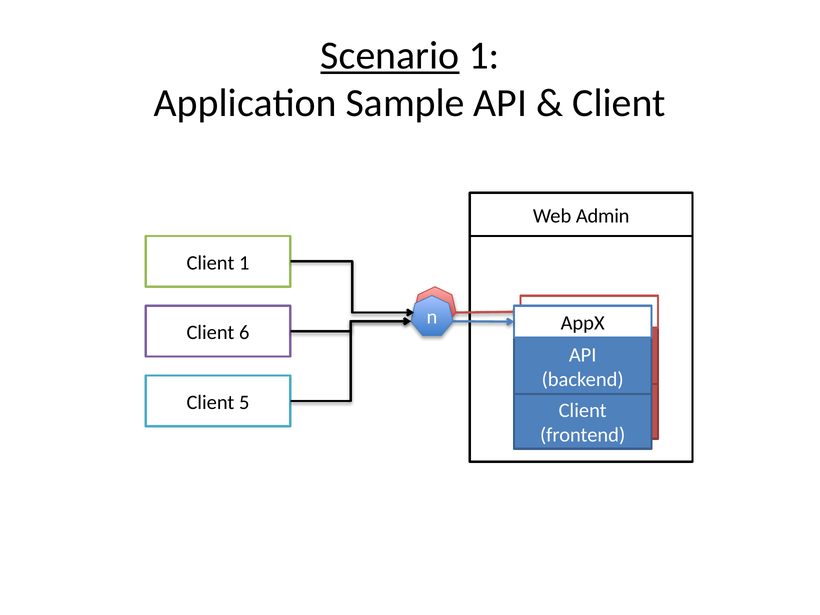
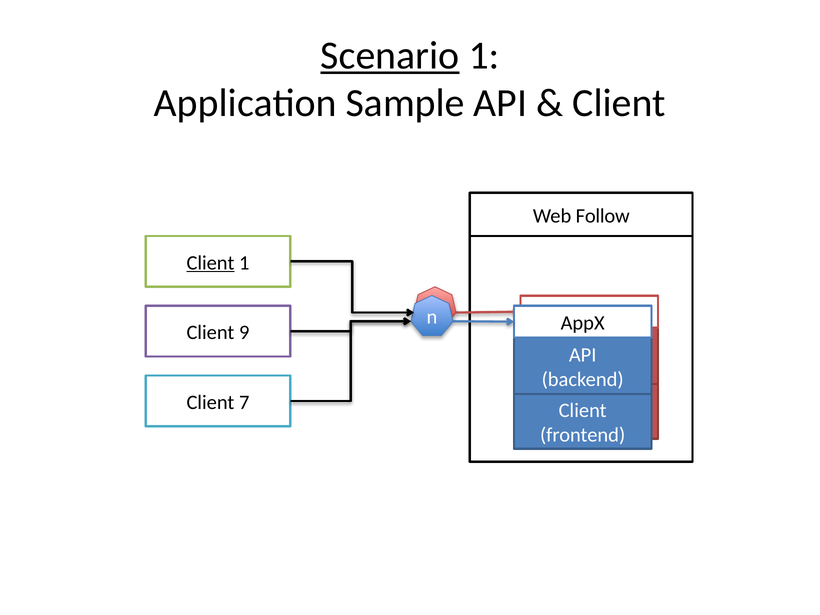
Admin: Admin -> Follow
Client at (210, 263) underline: none -> present
6: 6 -> 9
5: 5 -> 7
